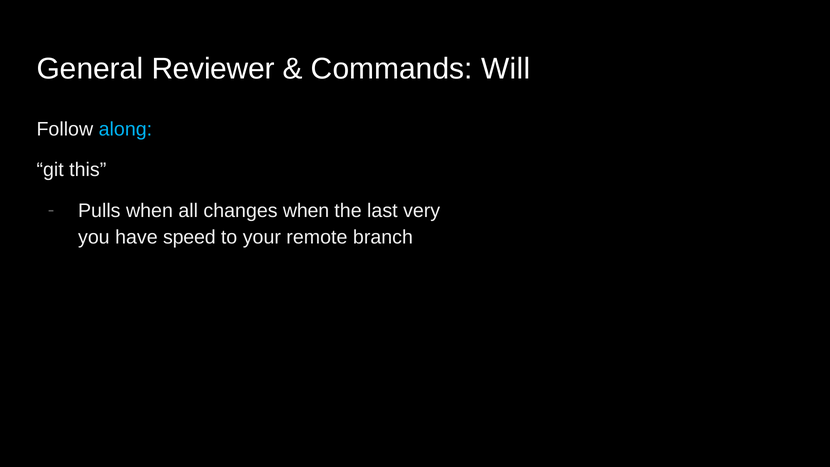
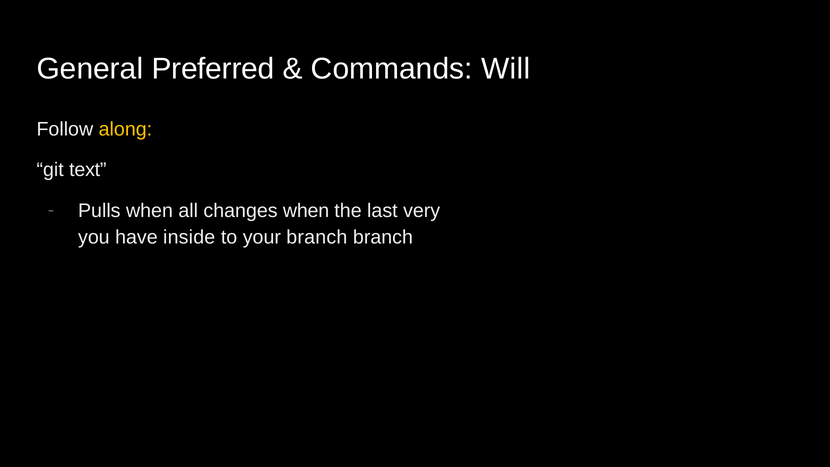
Reviewer: Reviewer -> Preferred
along colour: light blue -> yellow
this: this -> text
speed: speed -> inside
your remote: remote -> branch
